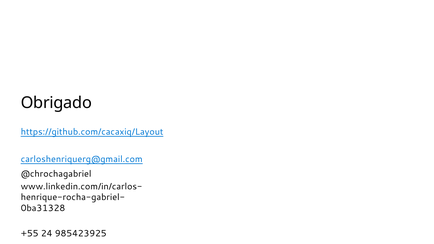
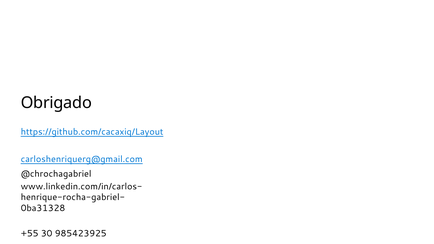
24: 24 -> 30
